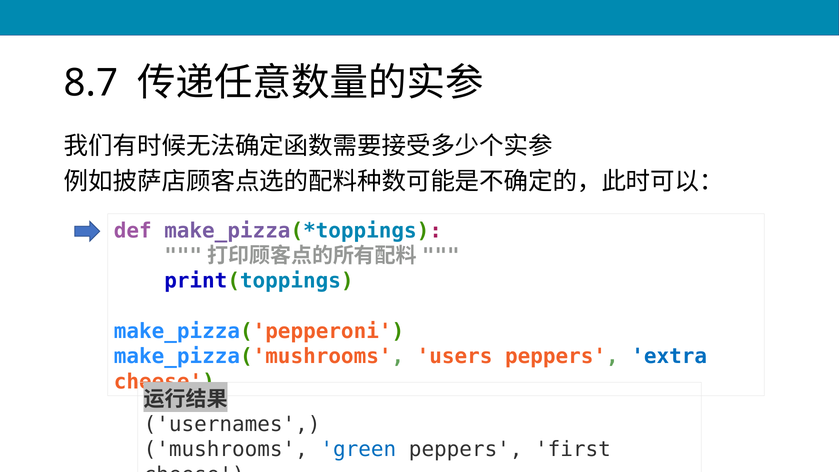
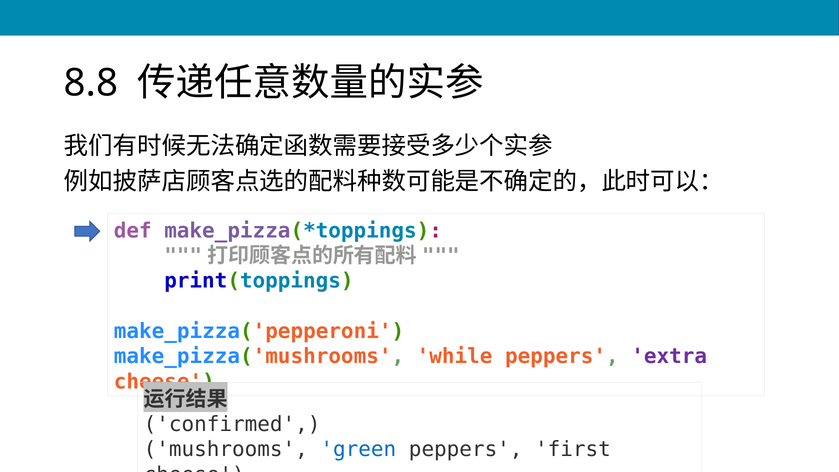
8.7: 8.7 -> 8.8
users: users -> while
extra colour: blue -> purple
usernames: usernames -> confirmed
